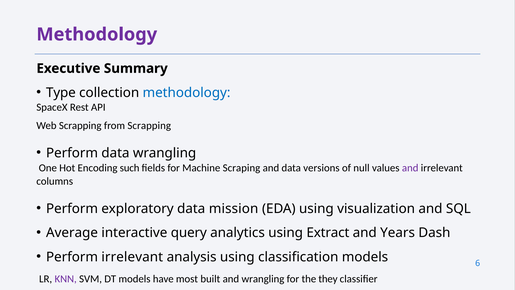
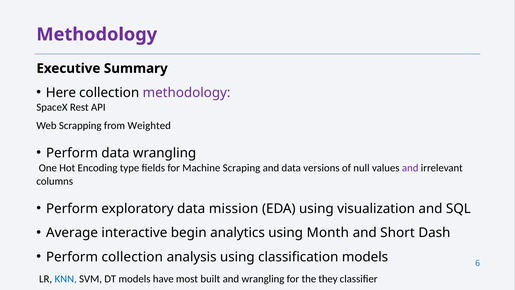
Type: Type -> Here
methodology at (187, 92) colour: blue -> purple
from Scrapping: Scrapping -> Weighted
such: such -> type
query: query -> begin
Extract: Extract -> Month
Years: Years -> Short
Perform irrelevant: irrelevant -> collection
KNN colour: purple -> blue
